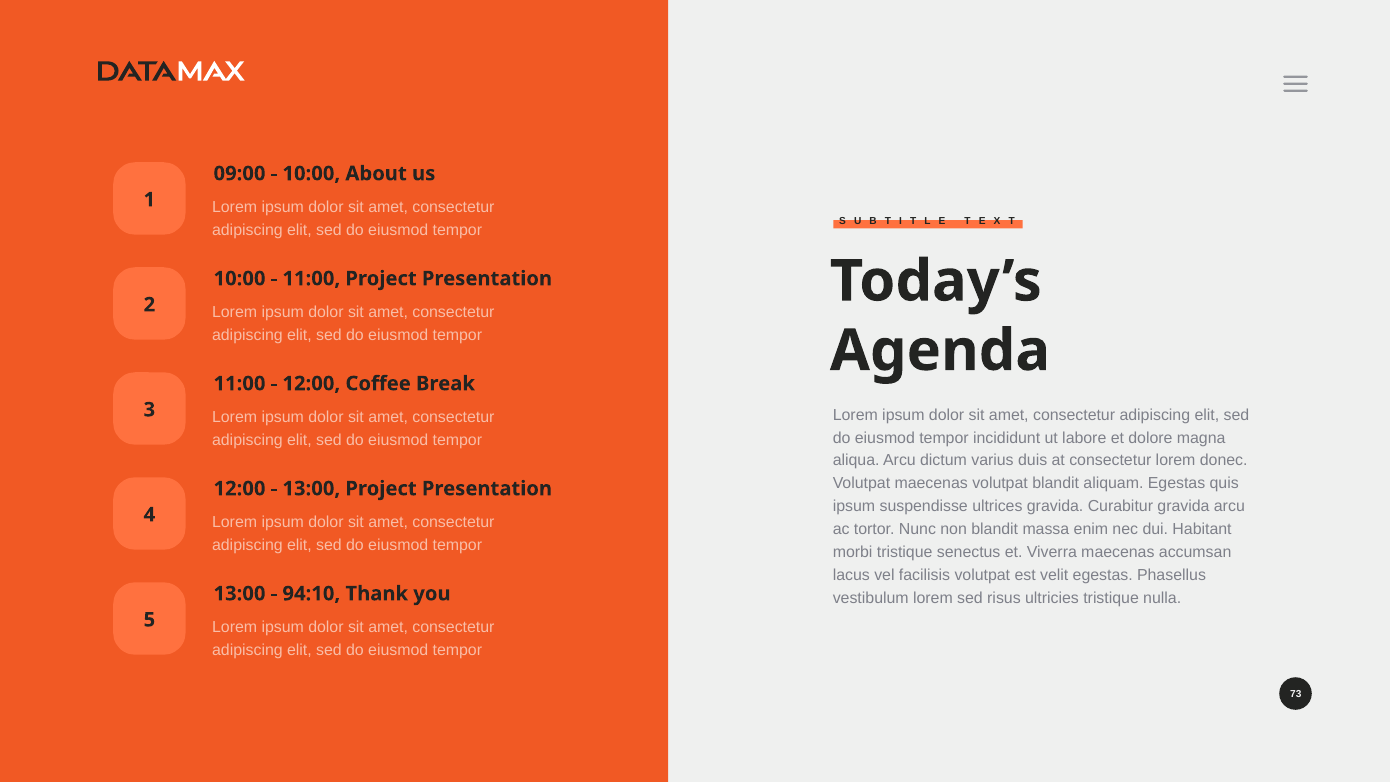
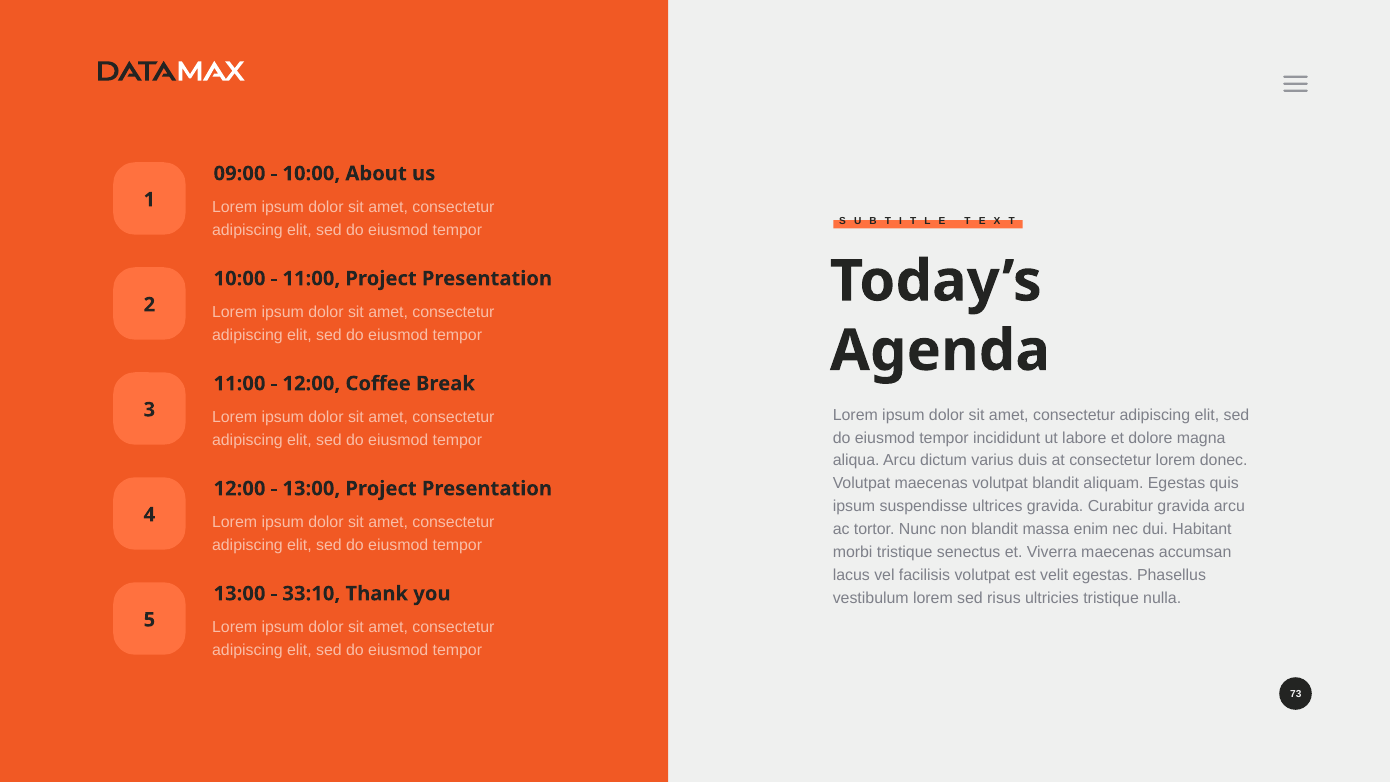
94:10: 94:10 -> 33:10
